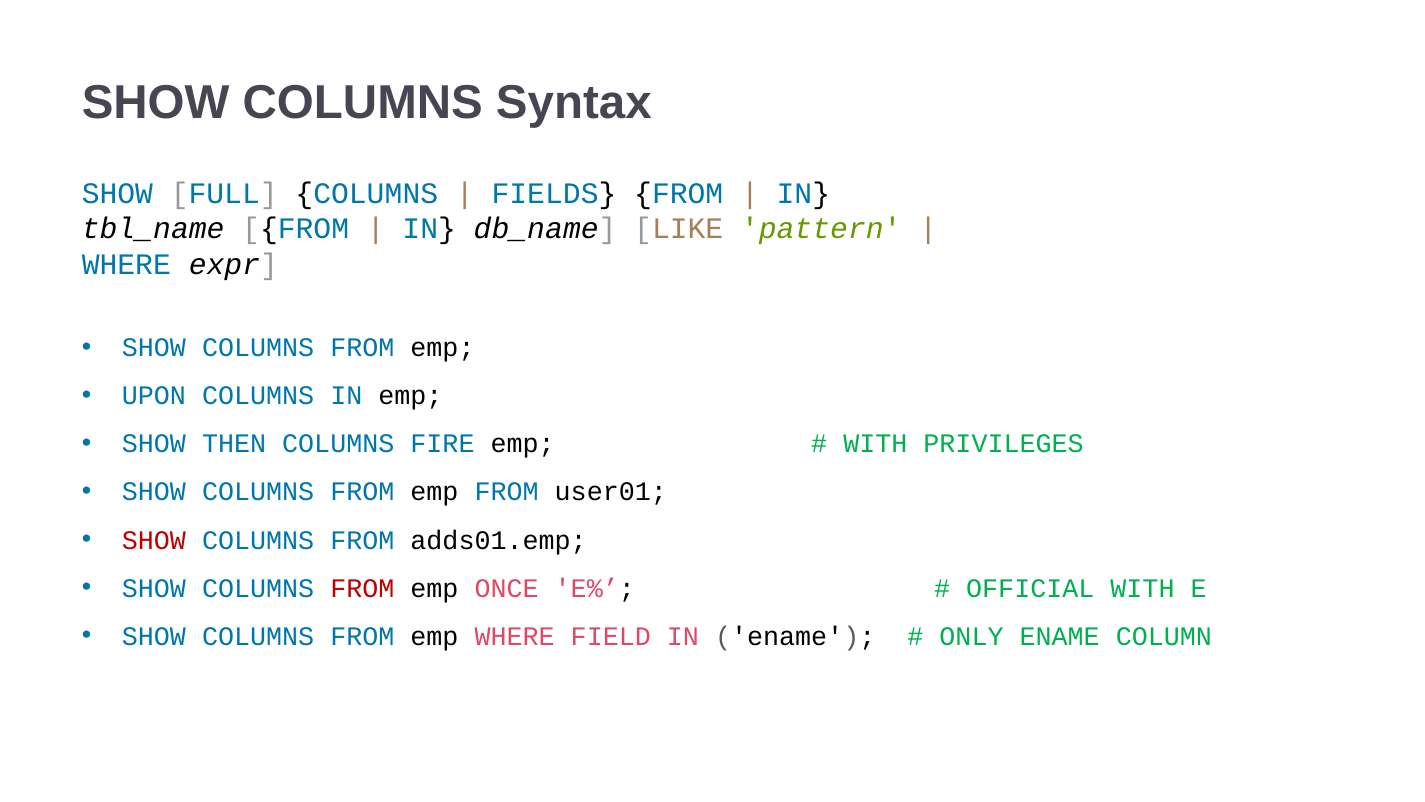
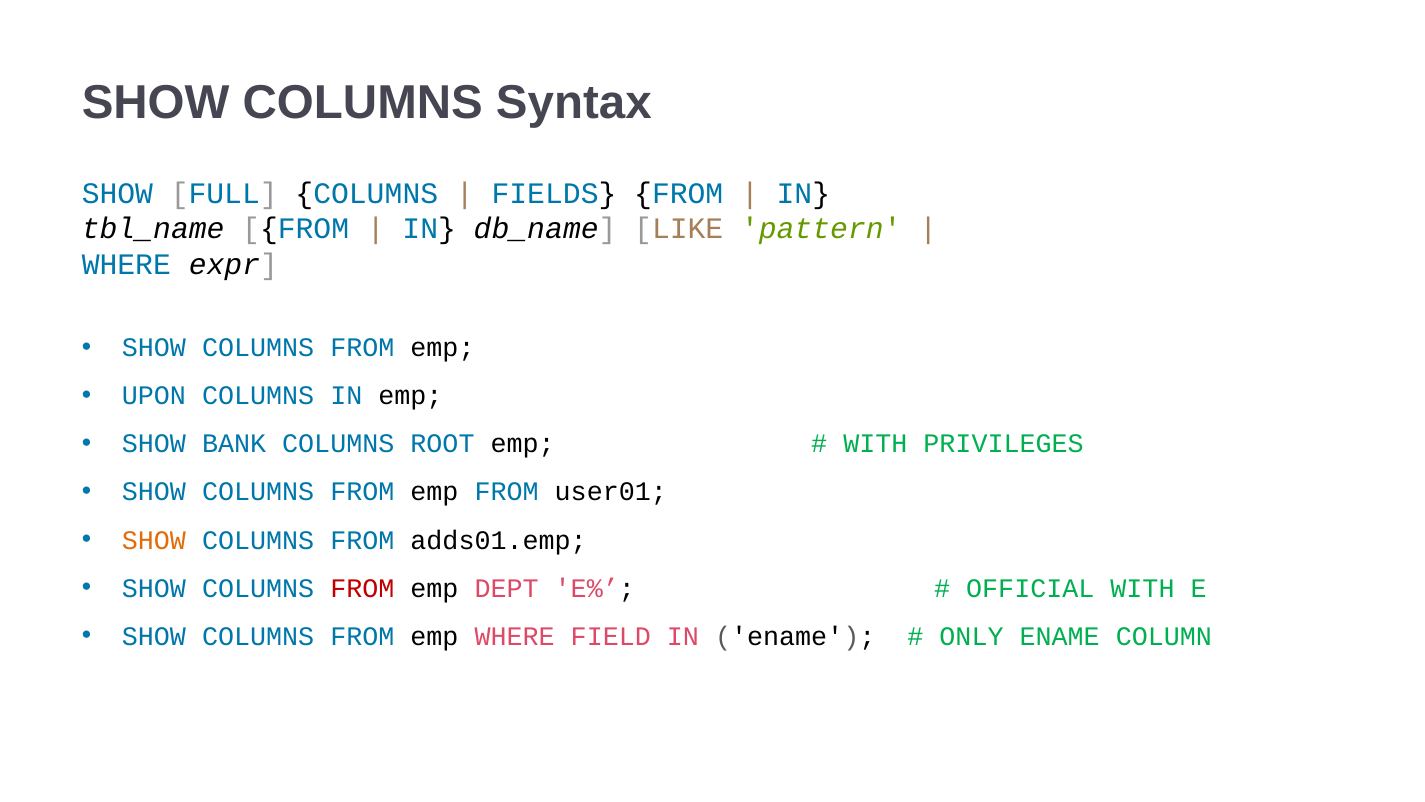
THEN: THEN -> BANK
FIRE: FIRE -> ROOT
SHOW at (154, 540) colour: red -> orange
ONCE: ONCE -> DEPT
